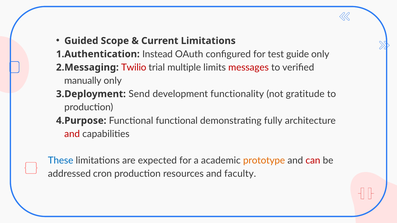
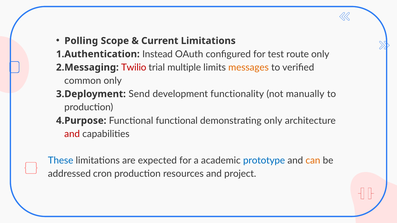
Guided: Guided -> Polling
guide: guide -> route
messages colour: red -> orange
manually: manually -> common
gratitude: gratitude -> manually
demonstrating fully: fully -> only
prototype colour: orange -> blue
can colour: red -> orange
faculty: faculty -> project
